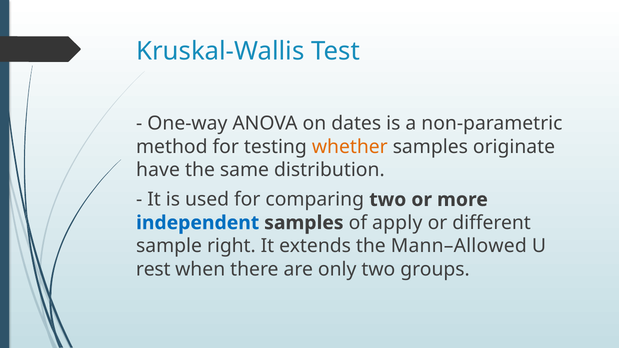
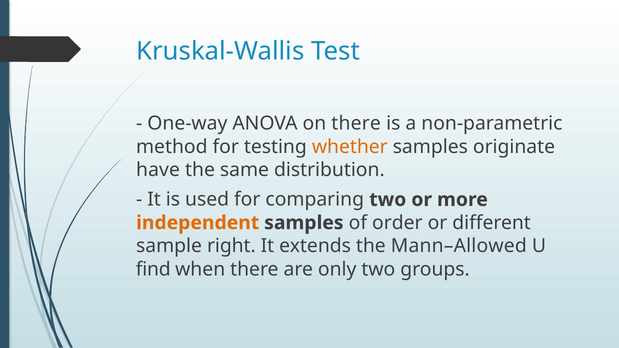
on dates: dates -> there
independent colour: blue -> orange
apply: apply -> order
rest: rest -> find
